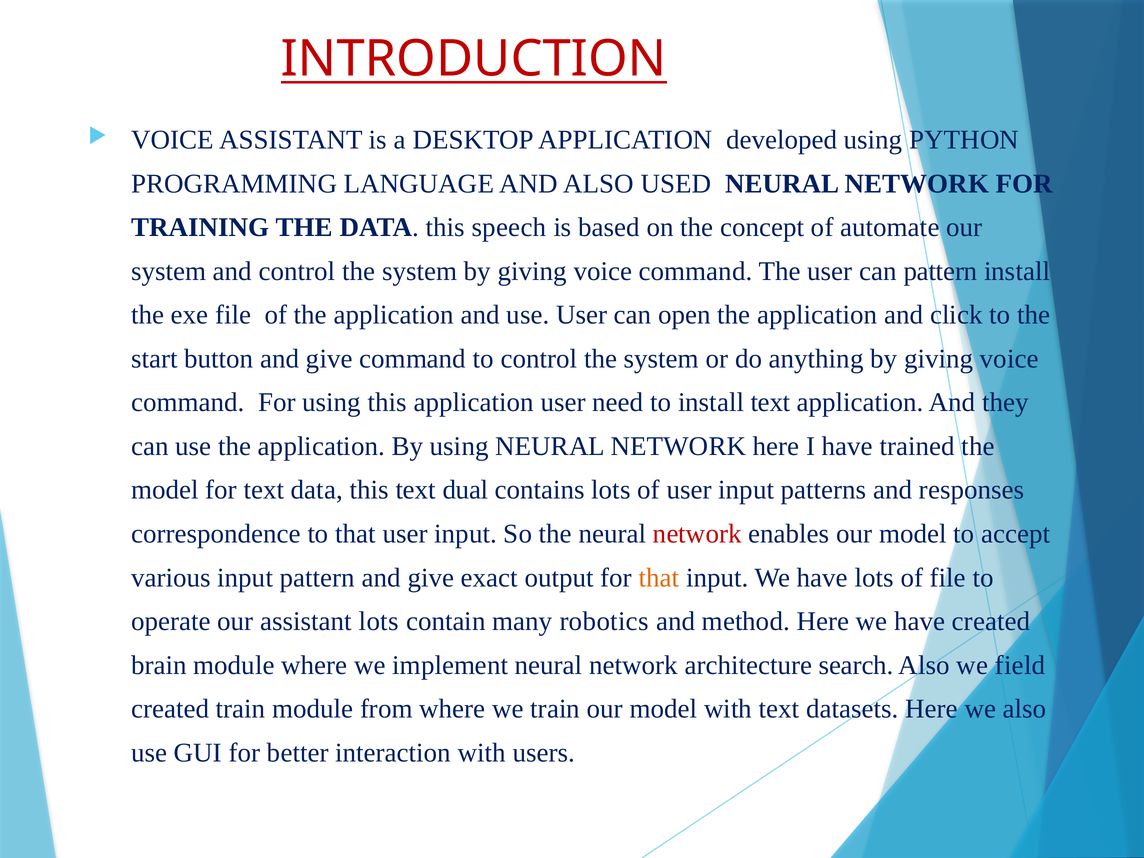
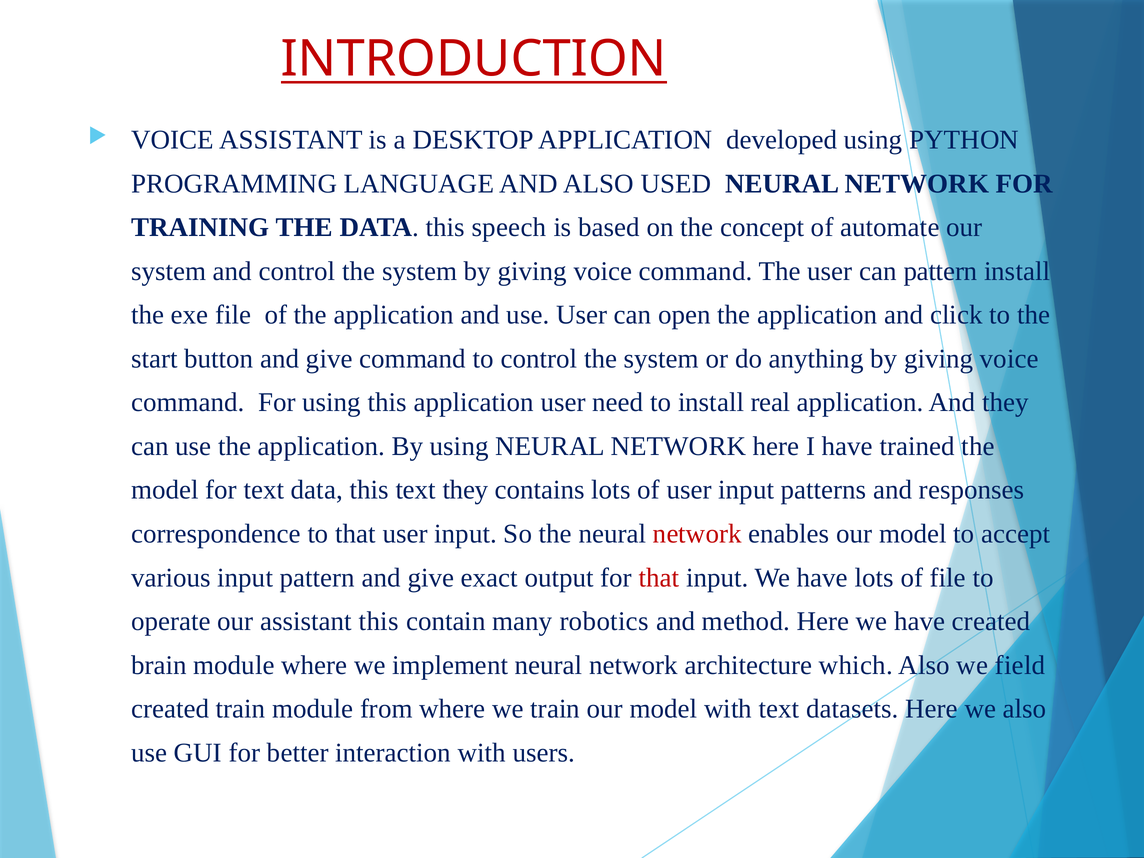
install text: text -> real
text dual: dual -> they
that at (659, 578) colour: orange -> red
assistant lots: lots -> this
search: search -> which
